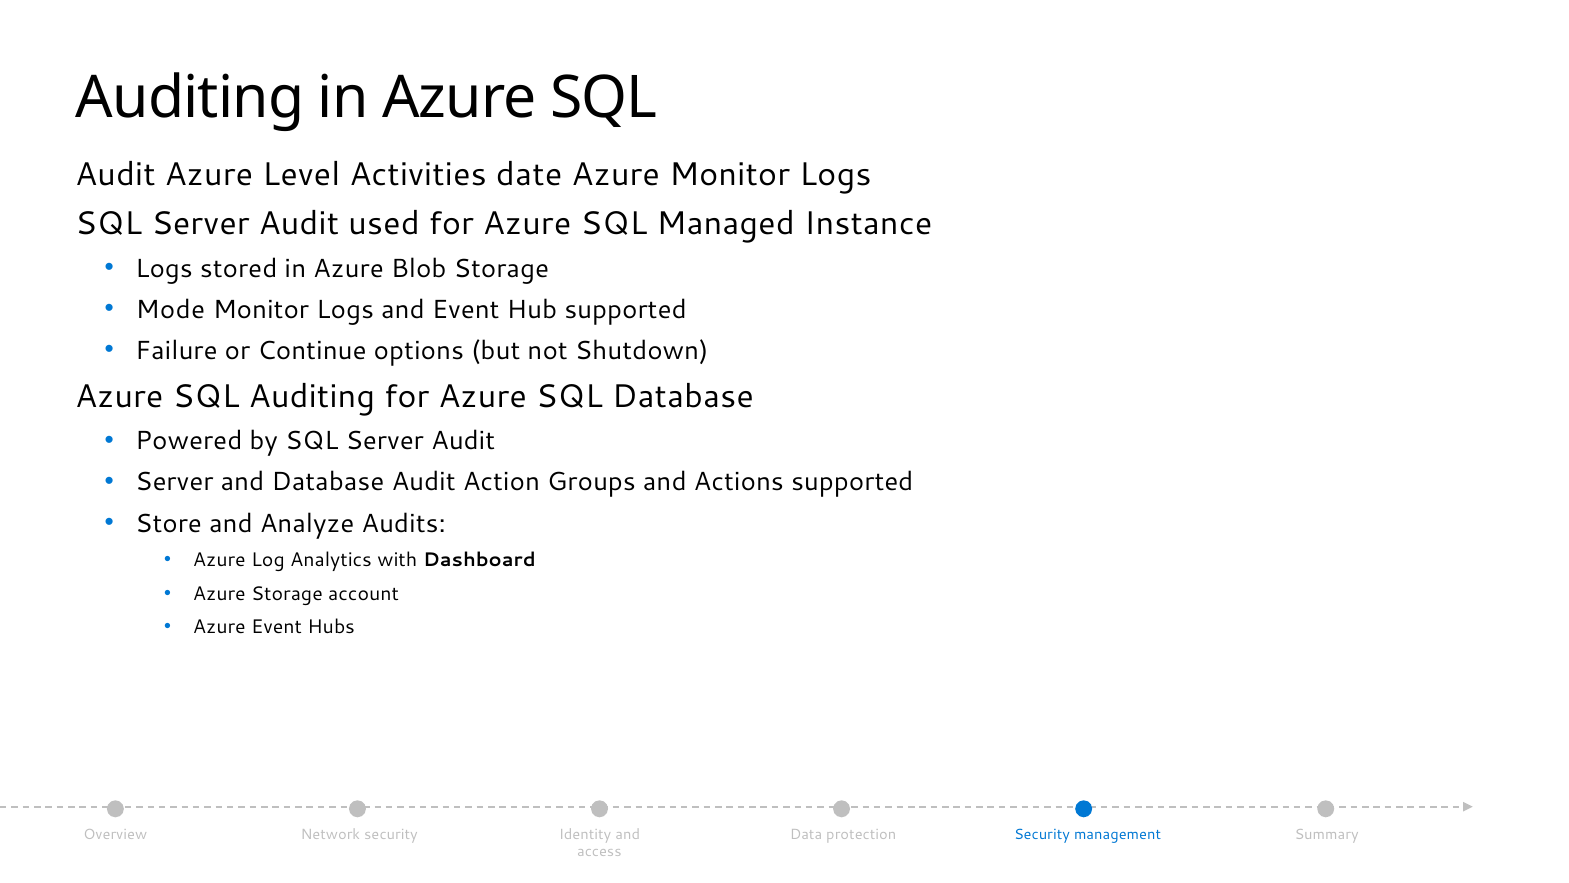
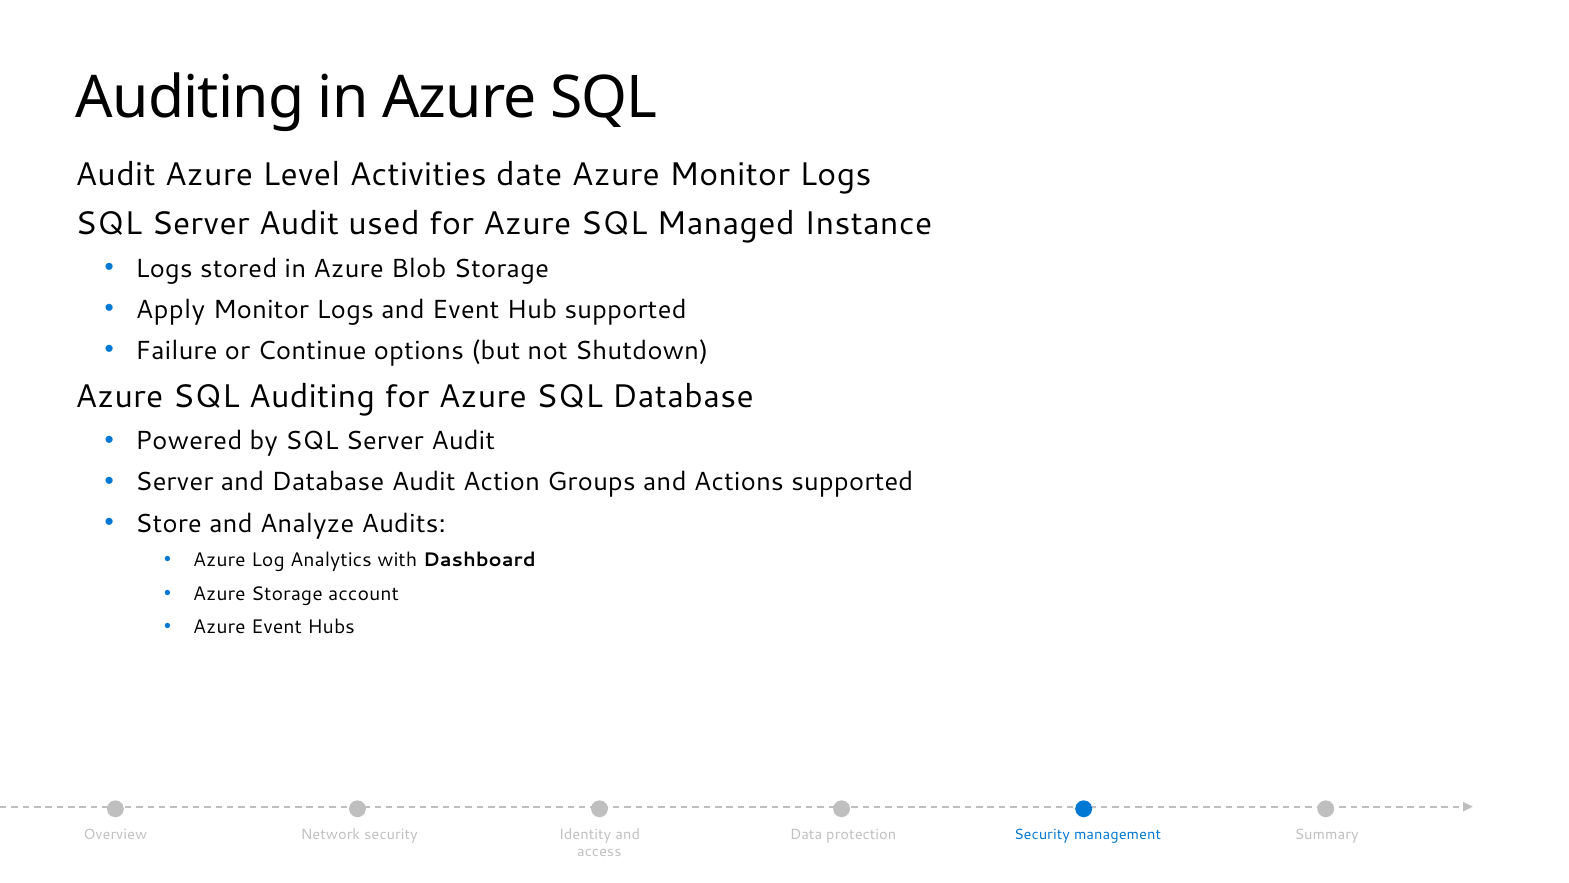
Mode: Mode -> Apply
